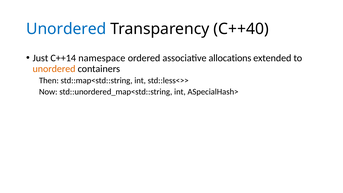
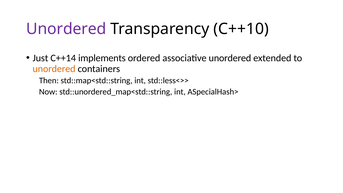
Unordered at (66, 29) colour: blue -> purple
C++40: C++40 -> C++10
namespace: namespace -> implements
associative allocations: allocations -> unordered
